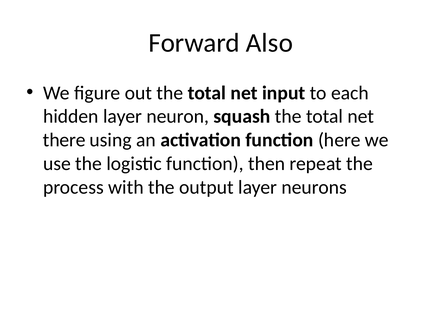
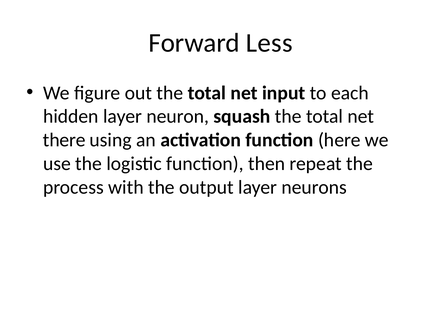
Also: Also -> Less
